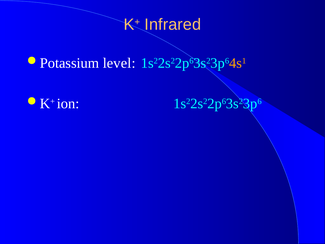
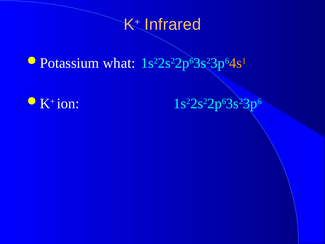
level: level -> what
